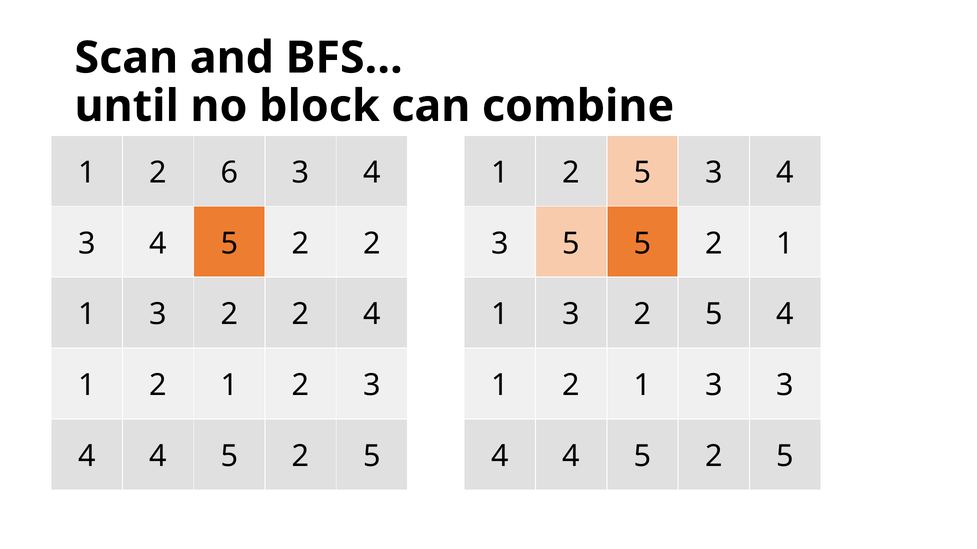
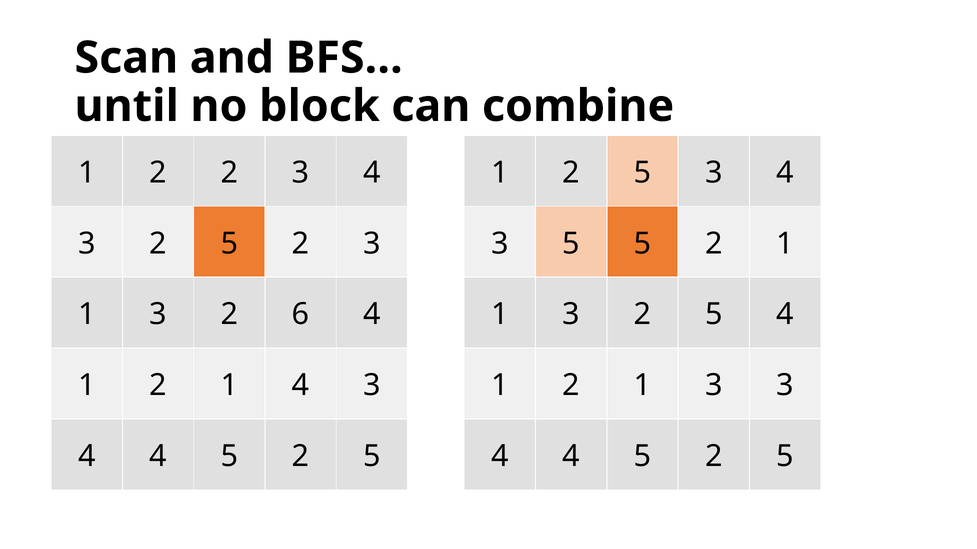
2 6: 6 -> 2
4 at (158, 244): 4 -> 2
5 2 2: 2 -> 3
3 2 2: 2 -> 6
2 1 2: 2 -> 4
